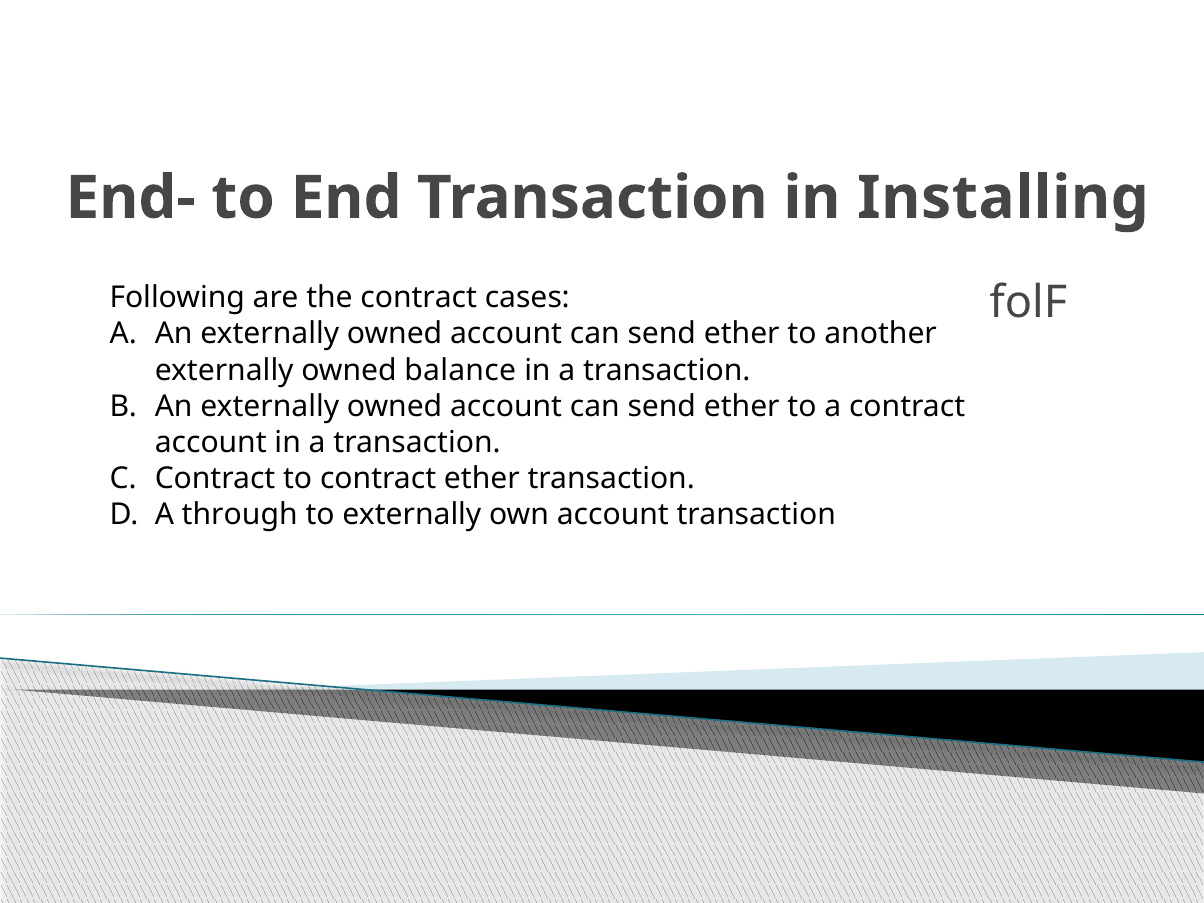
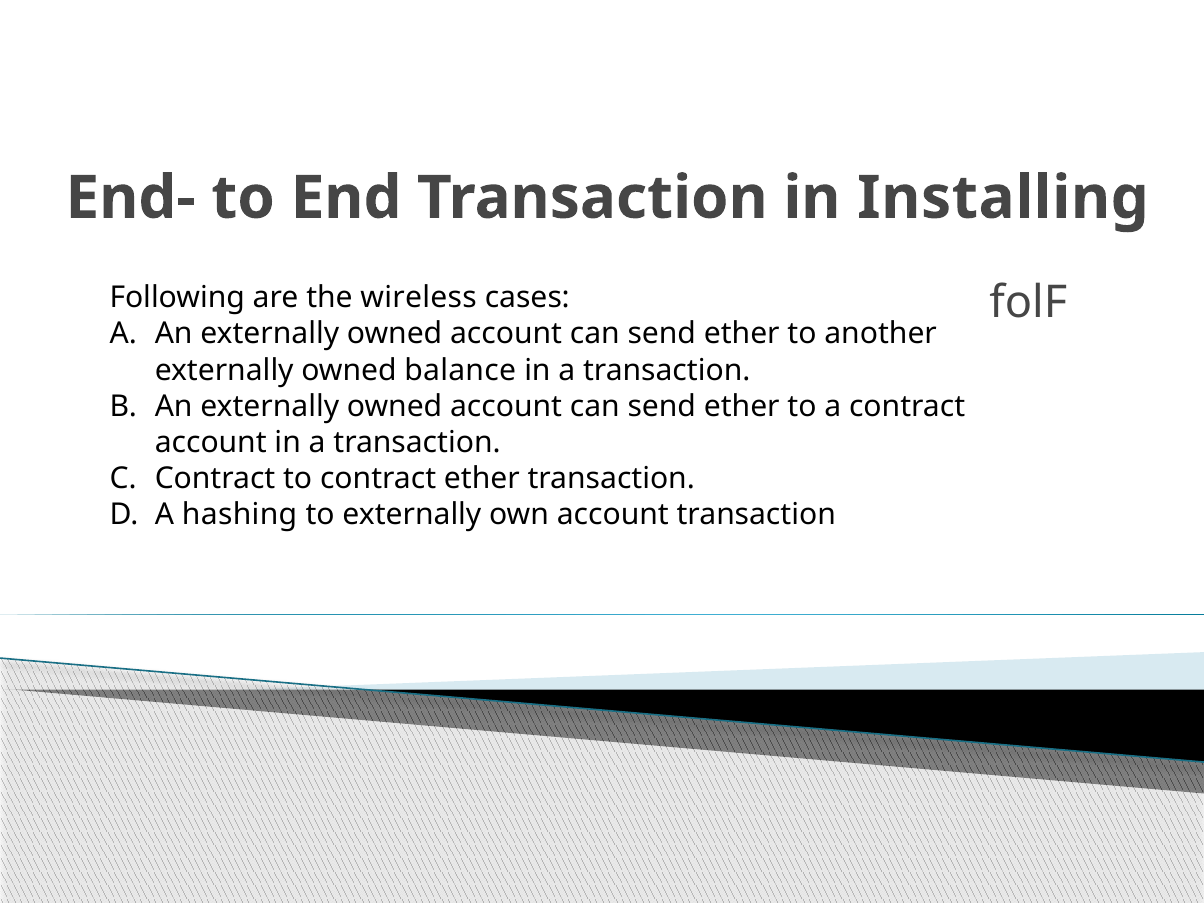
the contract: contract -> wireless
through: through -> hashing
